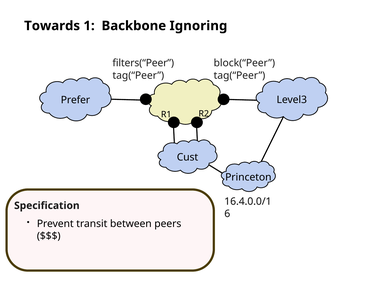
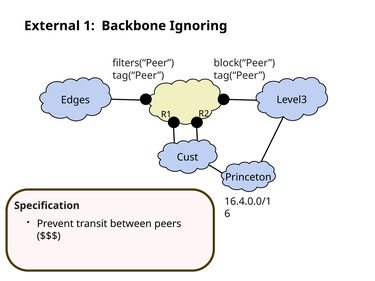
Towards: Towards -> External
Prefer: Prefer -> Edges
